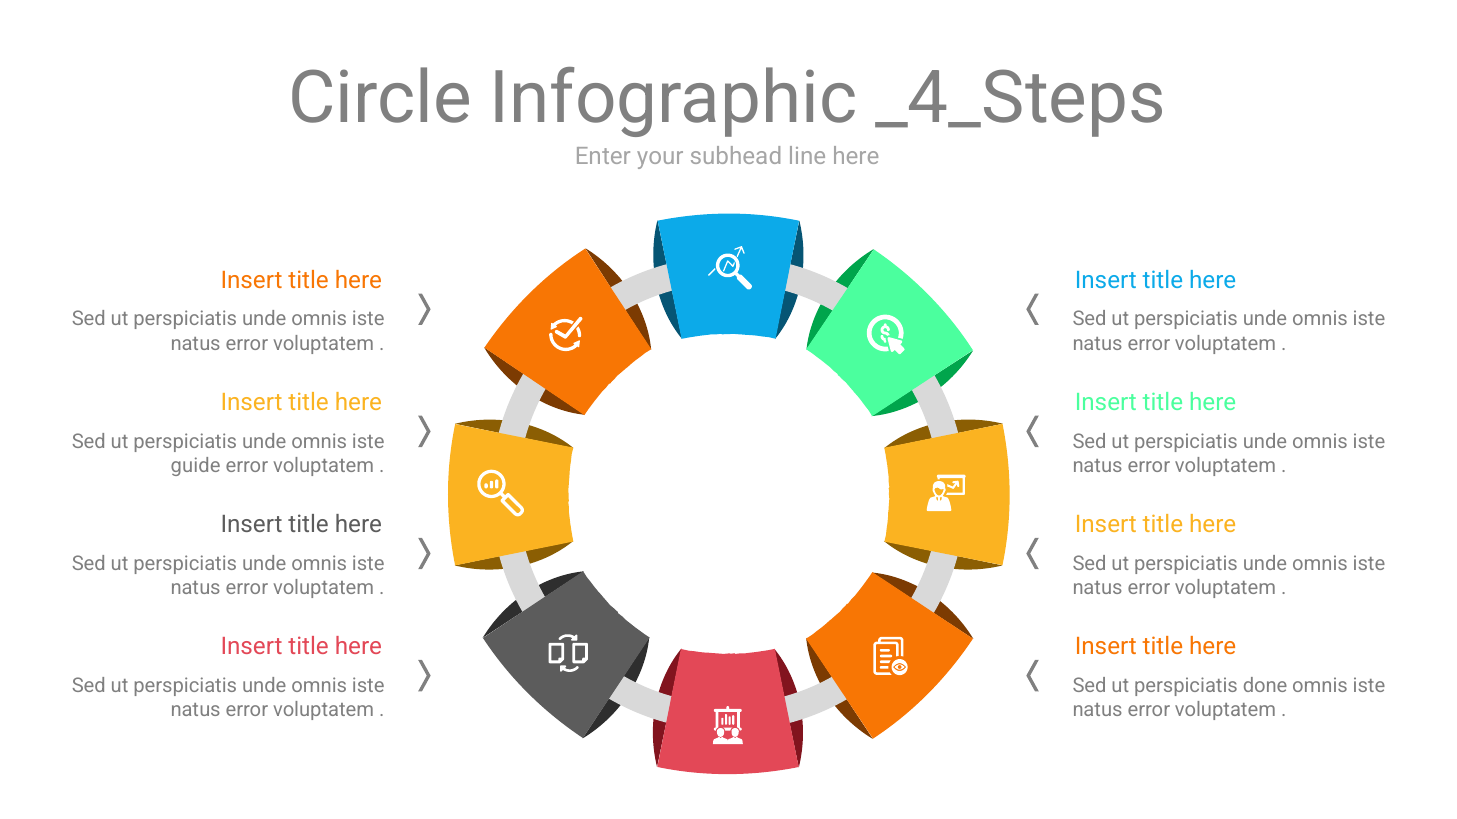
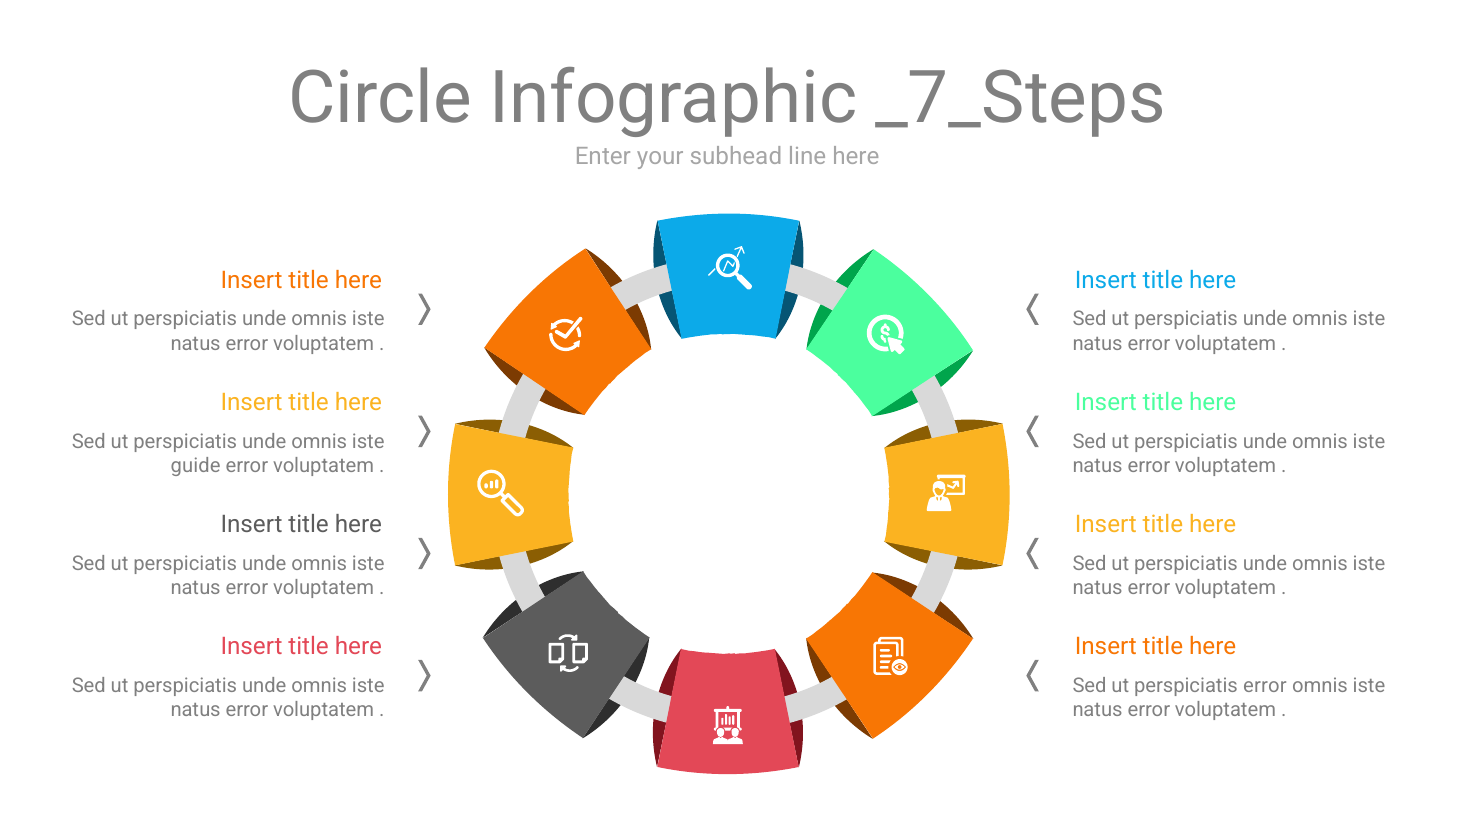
_4_Steps: _4_Steps -> _7_Steps
perspiciatis done: done -> error
